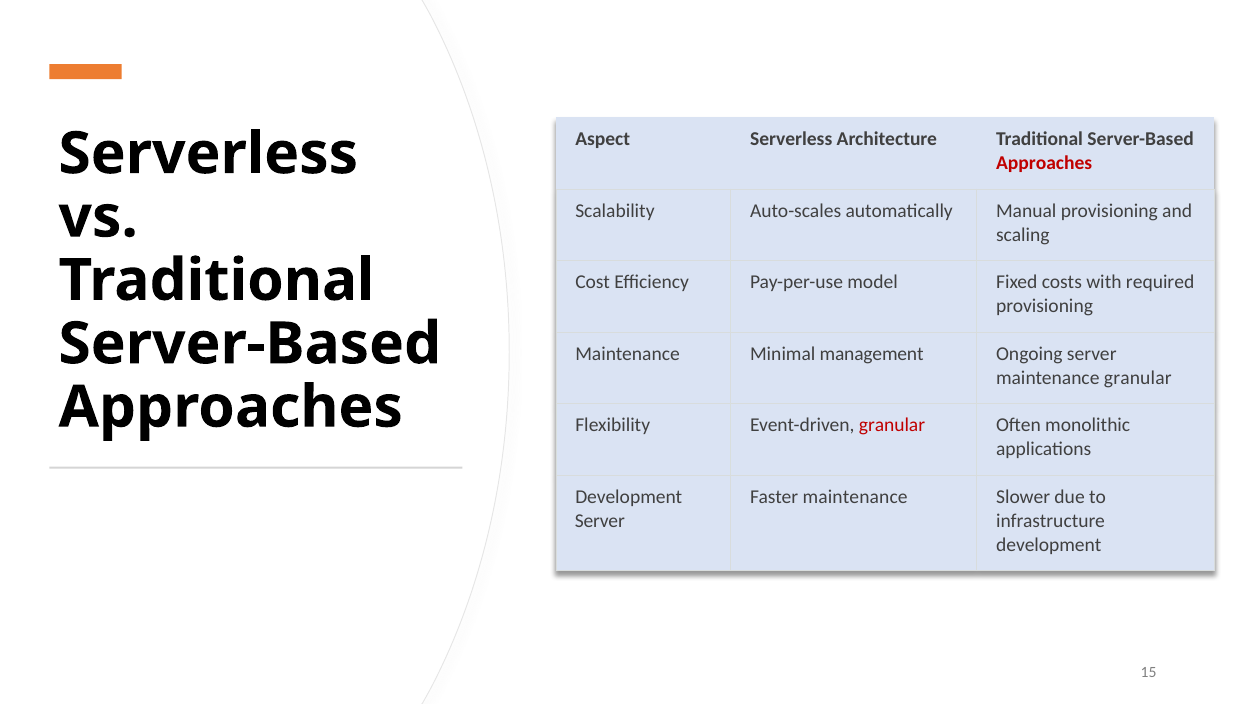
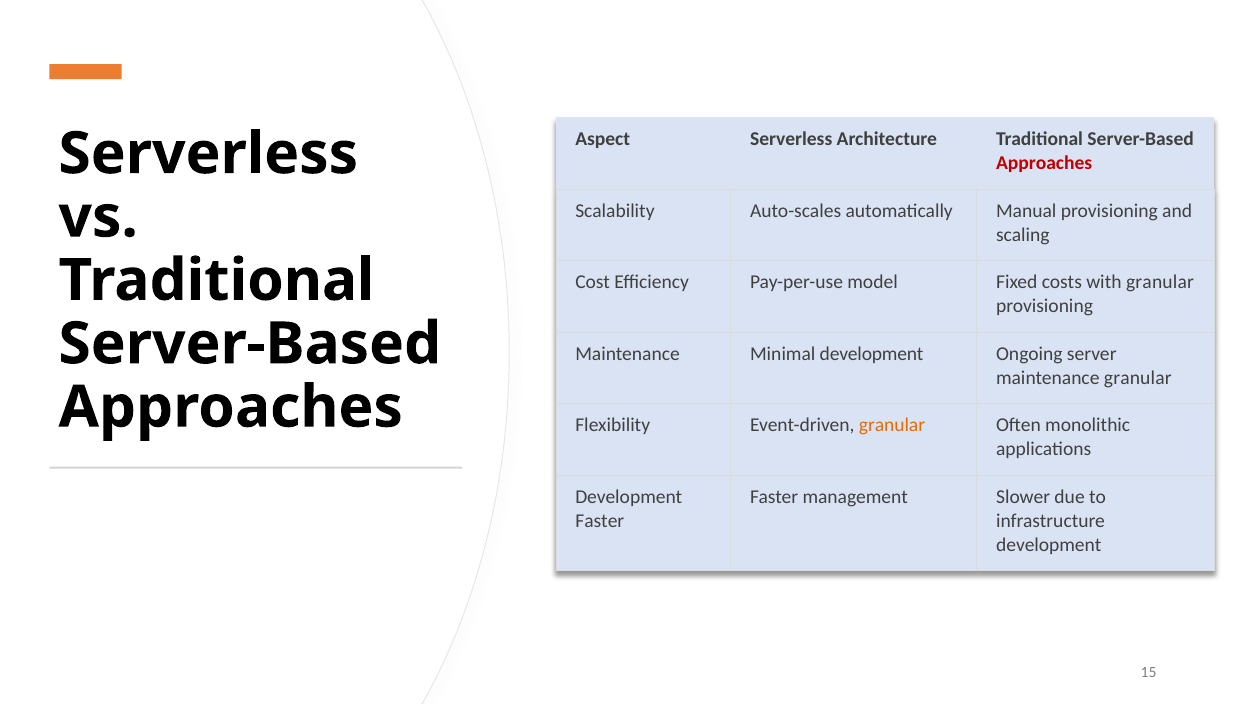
with required: required -> granular
Minimal management: management -> development
granular at (892, 426) colour: red -> orange
Faster maintenance: maintenance -> management
Server at (600, 521): Server -> Faster
